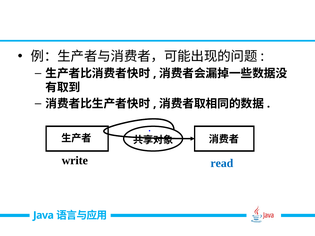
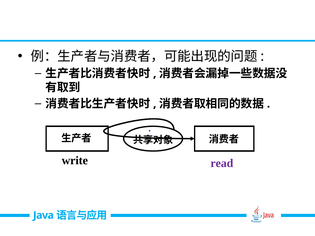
read colour: blue -> purple
